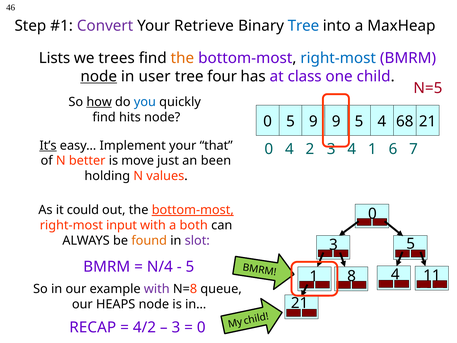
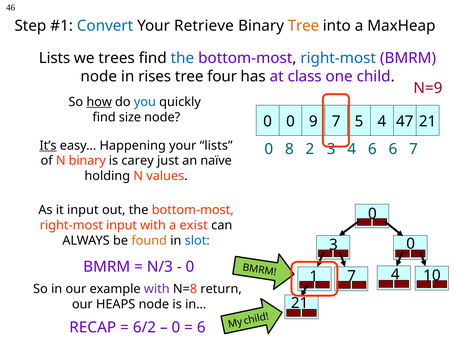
Convert colour: purple -> blue
Tree at (303, 26) colour: blue -> orange
the at (182, 58) colour: orange -> blue
node at (99, 76) underline: present -> none
user: user -> rises
N=5: N=5 -> N=9
hits: hits -> size
0 5: 5 -> 0
9 9: 9 -> 7
68: 68 -> 47
Implement: Implement -> Happening
your that: that -> lists
0 4: 4 -> 8
4 1: 1 -> 6
N better: better -> binary
move: move -> carey
been: been -> naïve
it could: could -> input
bottom-most at (193, 210) underline: present -> none
both: both -> exist
slot colour: purple -> blue
5 at (411, 244): 5 -> 0
N/4: N/4 -> N/3
5 at (190, 266): 5 -> 0
1 8: 8 -> 7
11: 11 -> 10
queue: queue -> return
4/2: 4/2 -> 6/2
3 at (176, 327): 3 -> 0
0 at (201, 327): 0 -> 6
